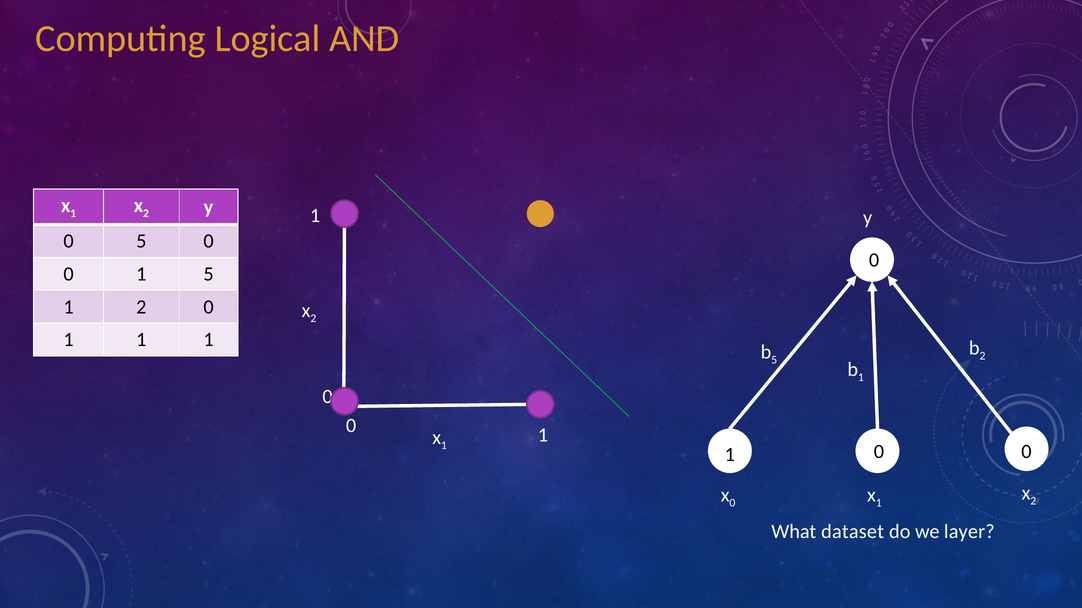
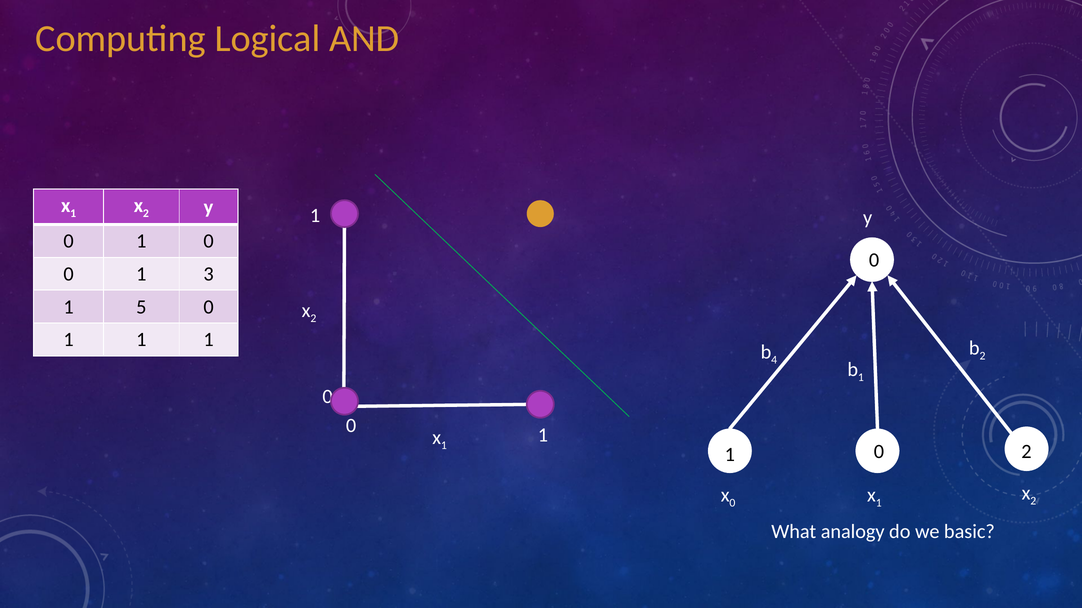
5 at (141, 241): 5 -> 1
1 5: 5 -> 3
1 2: 2 -> 5
5 at (774, 360): 5 -> 4
1 0 0: 0 -> 2
dataset: dataset -> analogy
layer: layer -> basic
